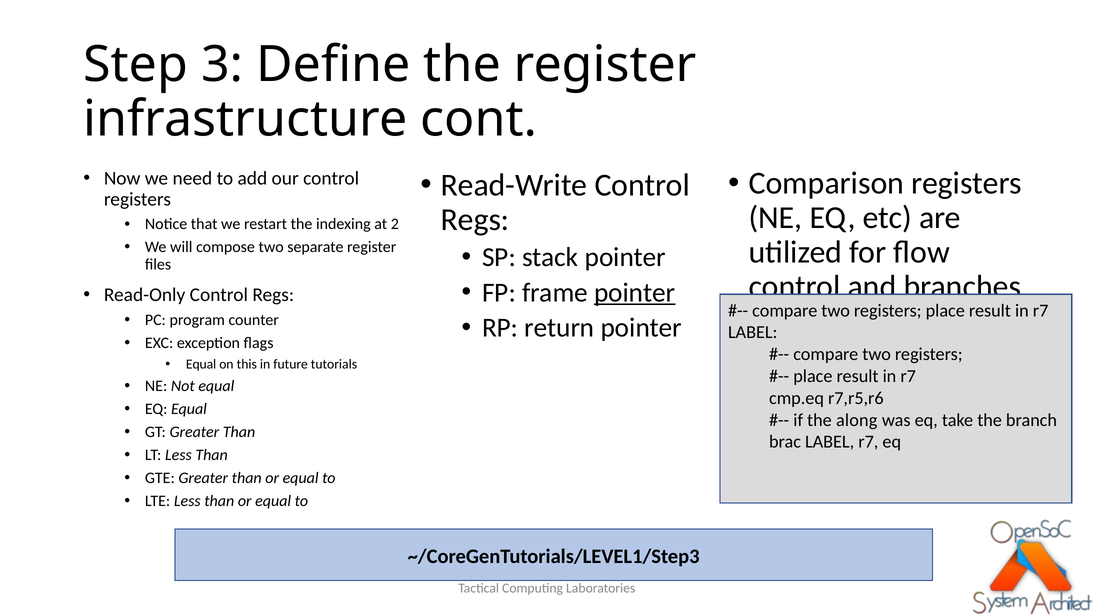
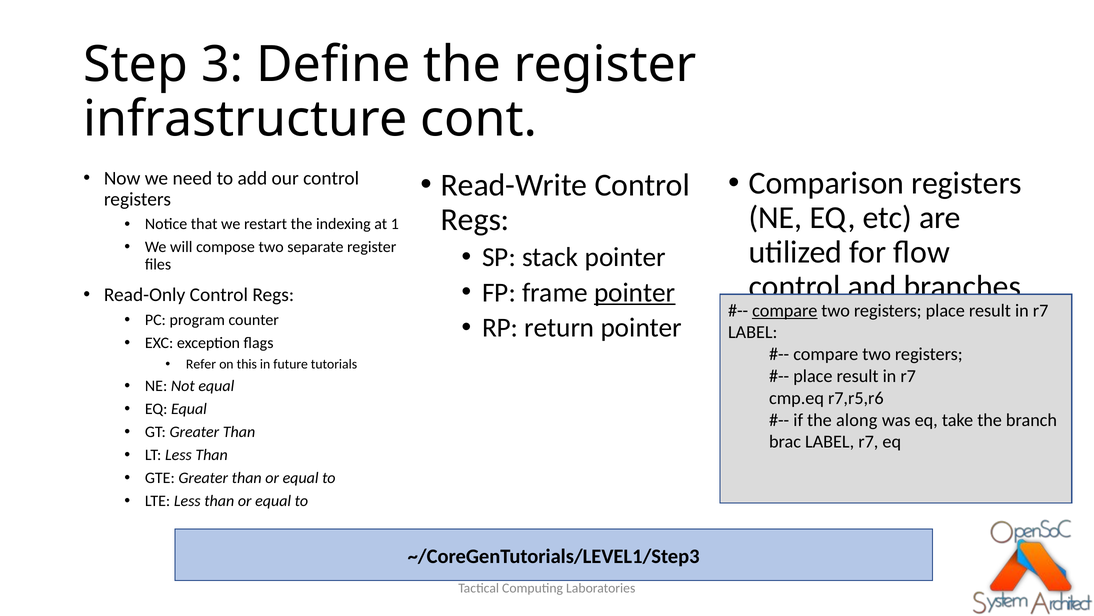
2: 2 -> 1
compare at (785, 310) underline: none -> present
Equal at (201, 364): Equal -> Refer
